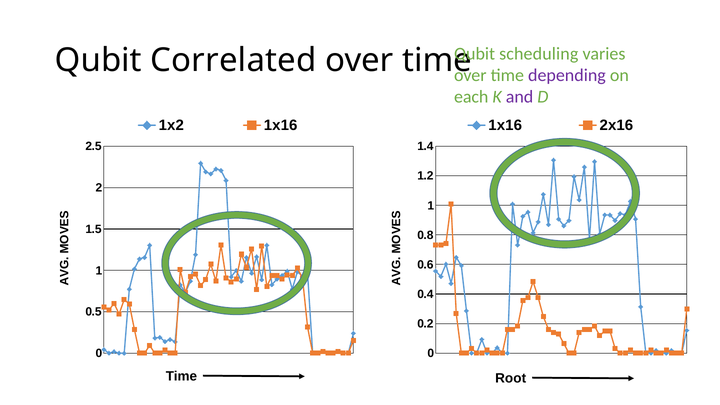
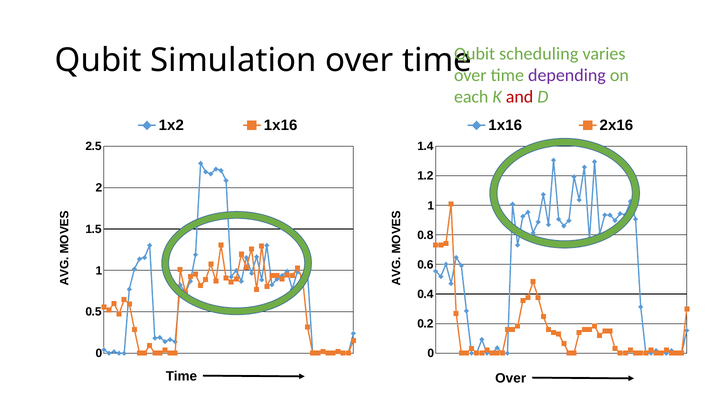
Correlated: Correlated -> Simulation
and colour: purple -> red
Time Root: Root -> Over
